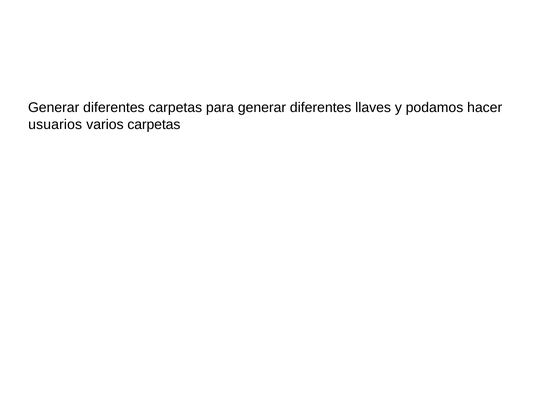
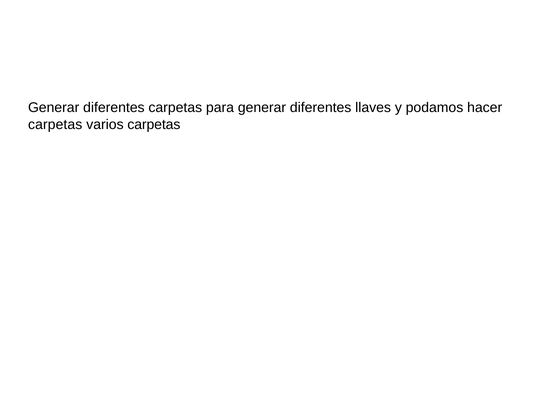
usuarios at (55, 124): usuarios -> carpetas
